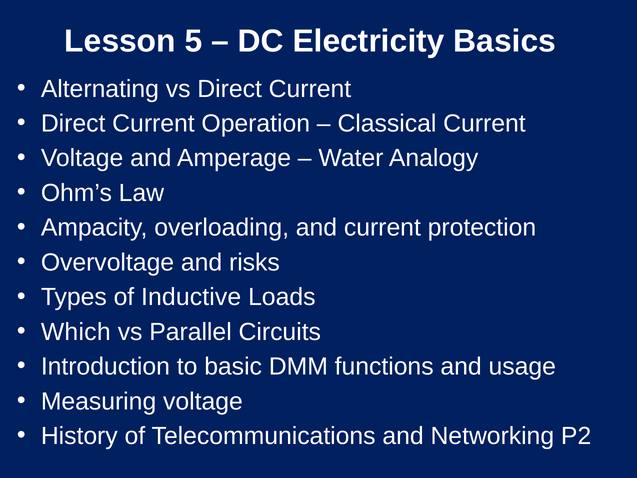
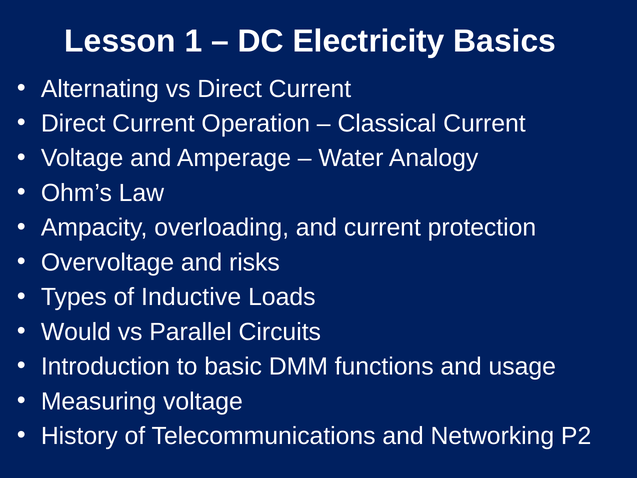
5: 5 -> 1
Which: Which -> Would
